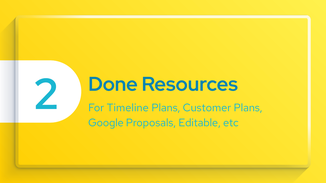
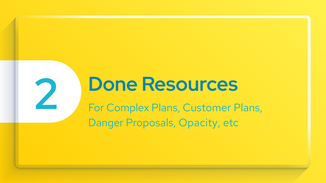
Timeline: Timeline -> Complex
Google: Google -> Danger
Editable: Editable -> Opacity
